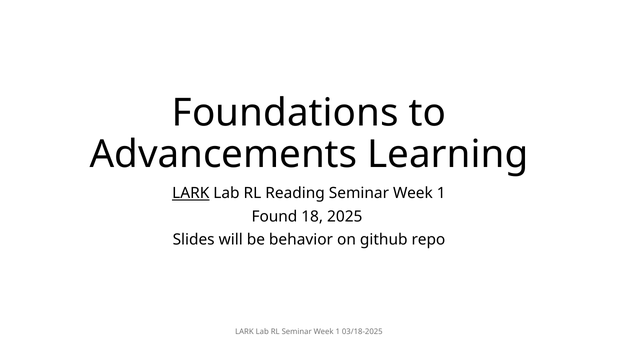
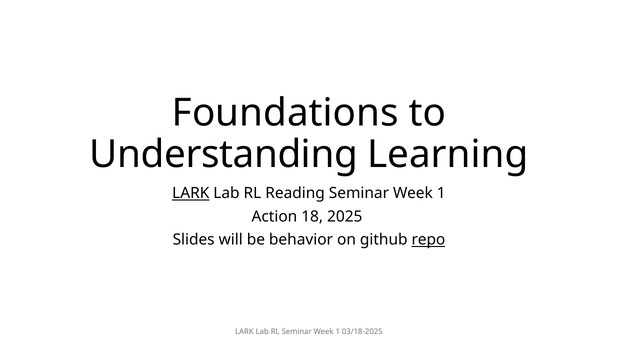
Advancements: Advancements -> Understanding
Found: Found -> Action
repo underline: none -> present
